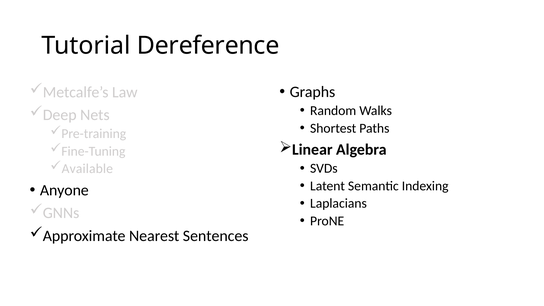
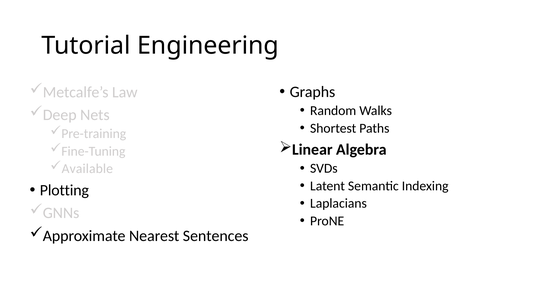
Dereference: Dereference -> Engineering
Anyone: Anyone -> Plotting
